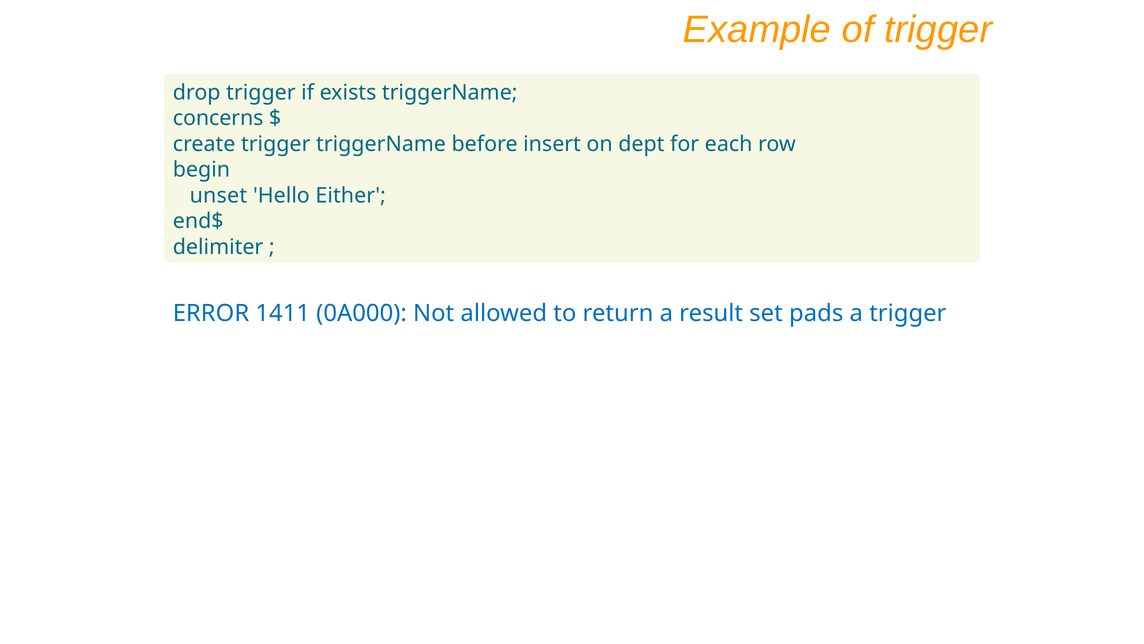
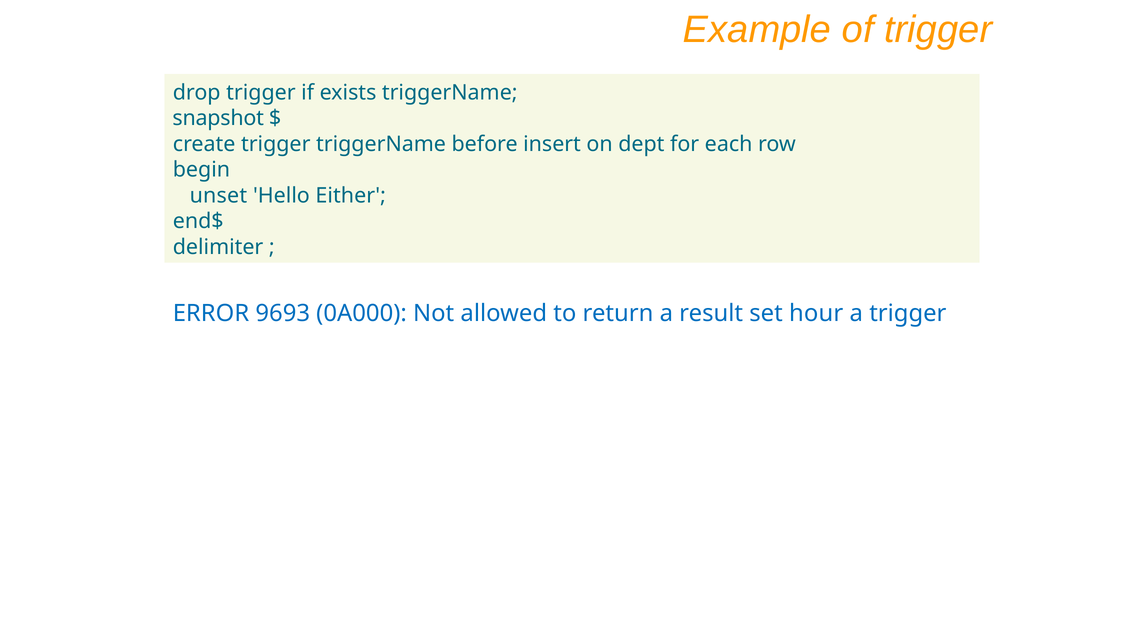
concerns: concerns -> snapshot
1411: 1411 -> 9693
pads: pads -> hour
